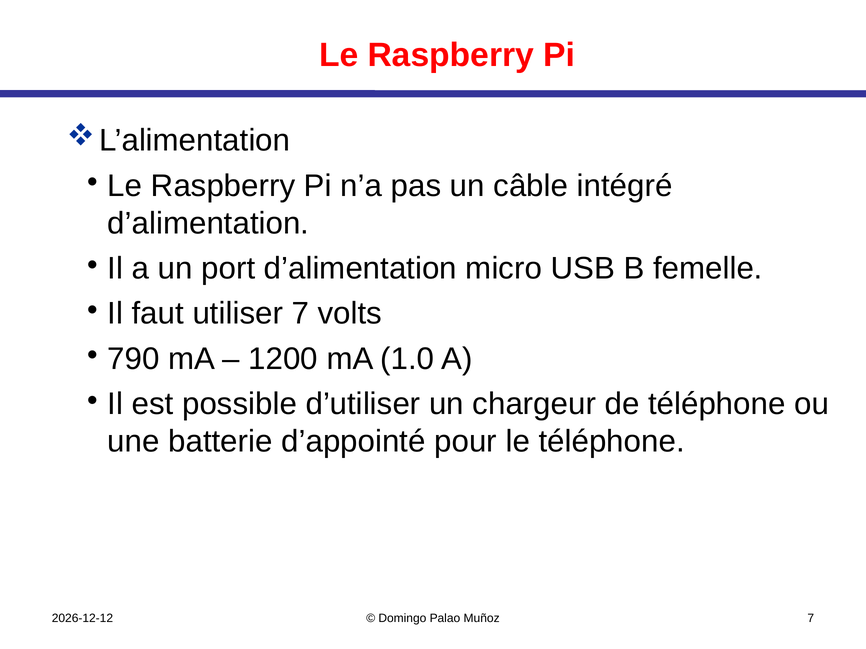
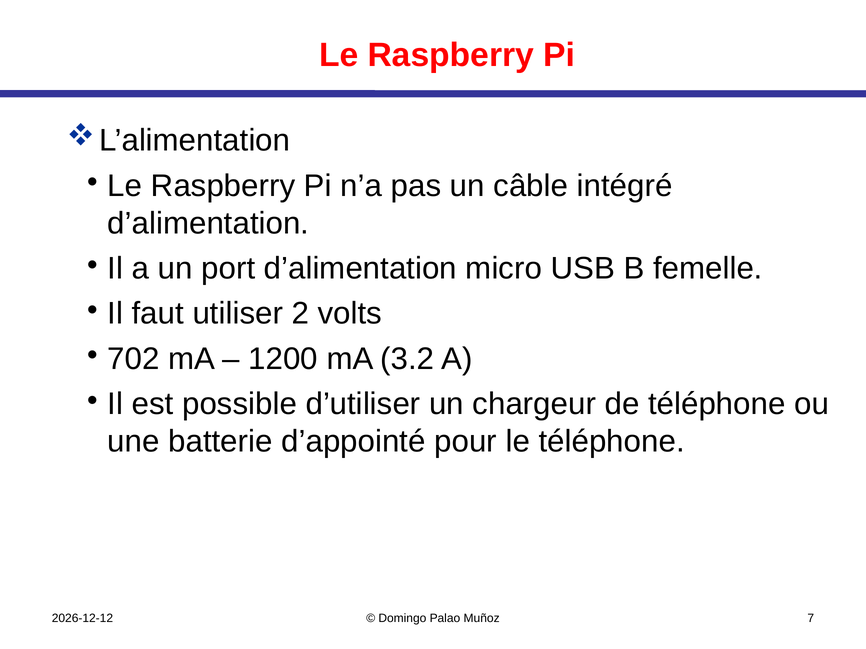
utiliser 7: 7 -> 2
790: 790 -> 702
1.0: 1.0 -> 3.2
